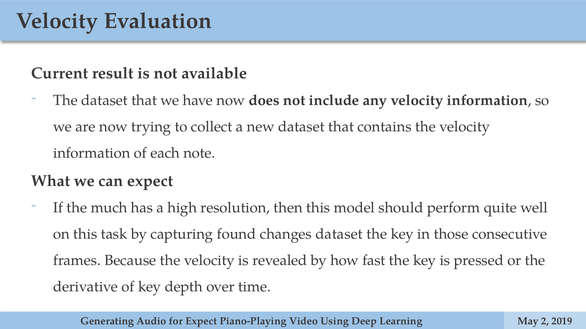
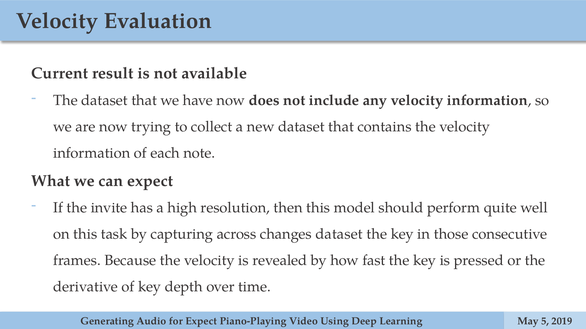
much: much -> invite
found: found -> across
2: 2 -> 5
